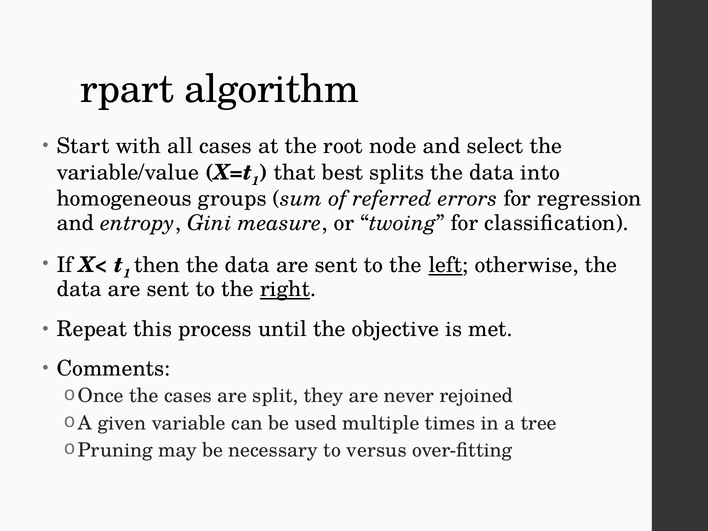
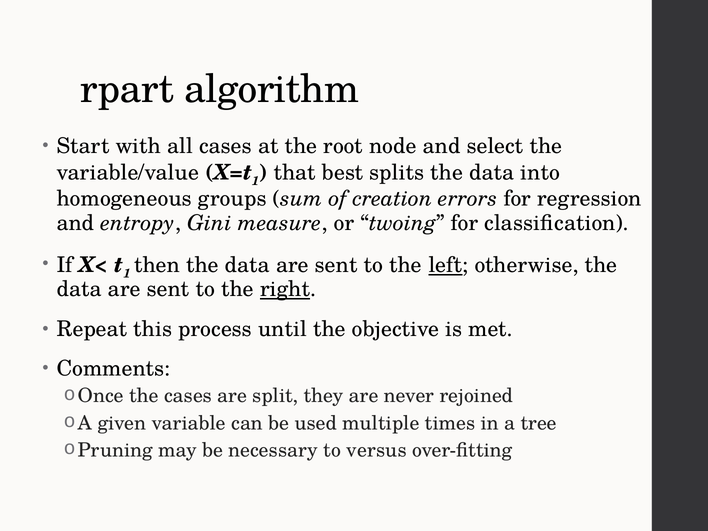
referred: referred -> creation
